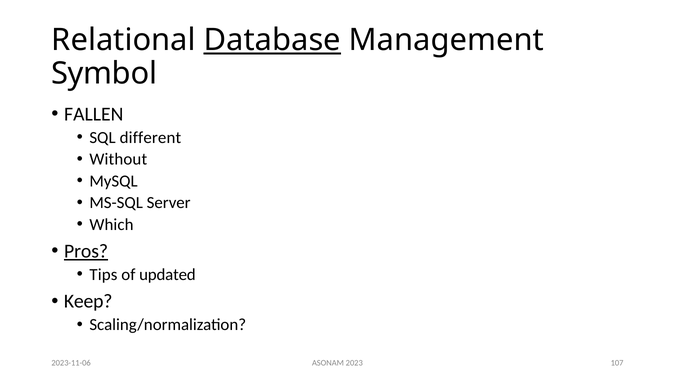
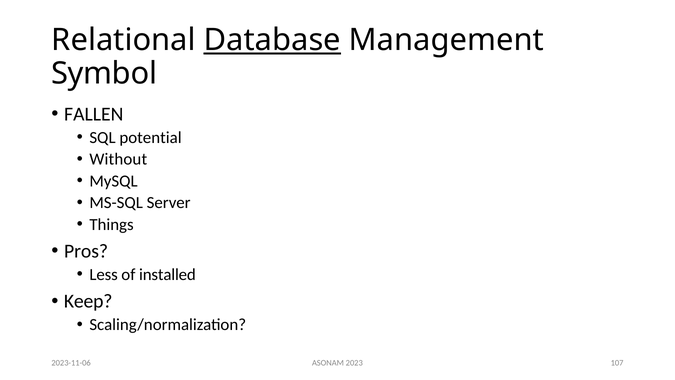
different: different -> potential
Which: Which -> Things
Pros underline: present -> none
Tips: Tips -> Less
updated: updated -> installed
